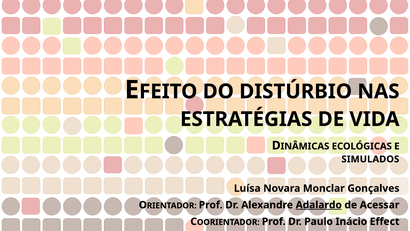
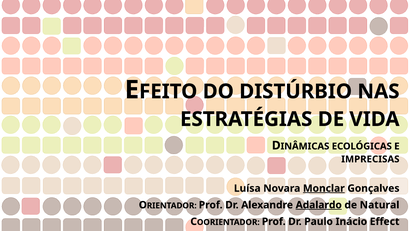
SIMULADOS: SIMULADOS -> IMPRECISAS
Monclar underline: none -> present
Acessar: Acessar -> Natural
